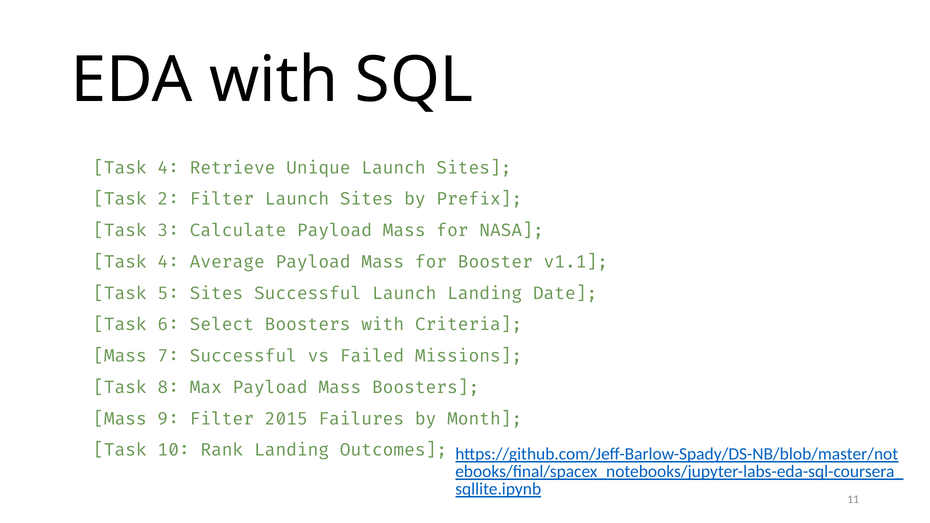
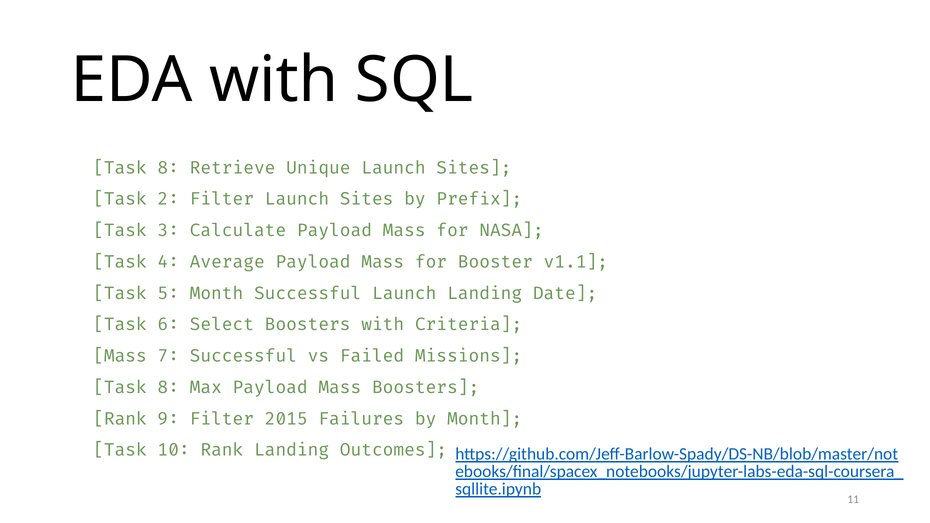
4 at (168, 168): 4 -> 8
5 Sites: Sites -> Month
Mass at (120, 419): Mass -> Rank
